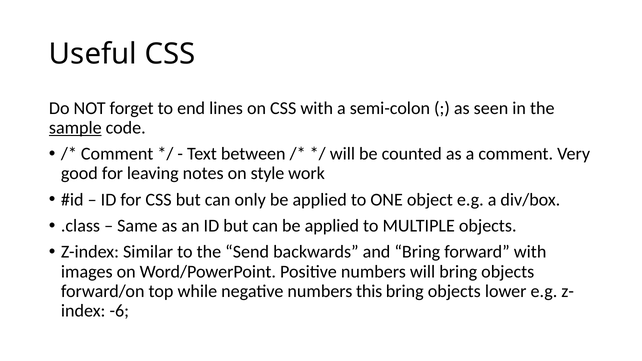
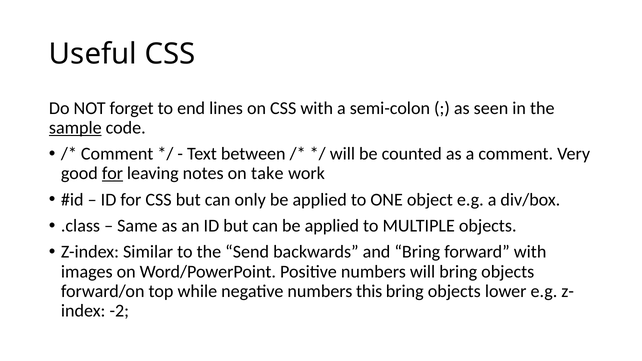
for at (112, 173) underline: none -> present
style: style -> take
-6: -6 -> -2
